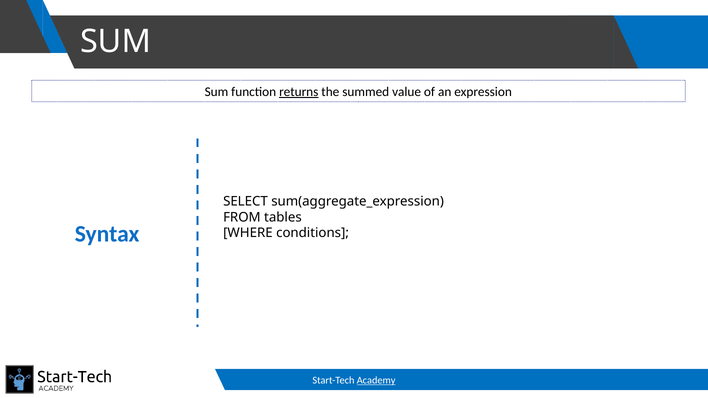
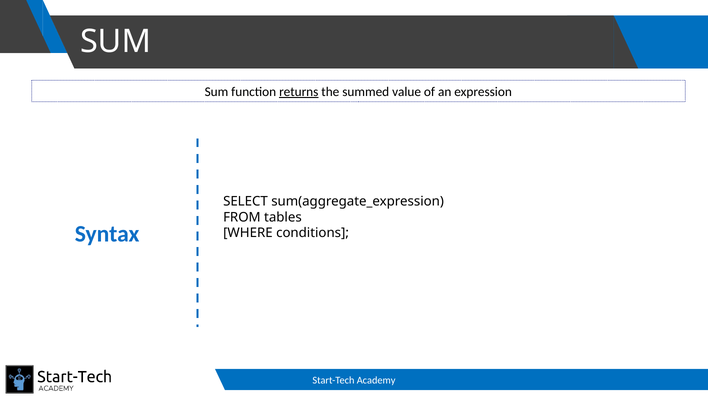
Academy underline: present -> none
